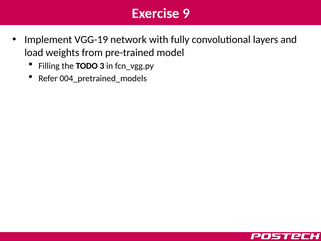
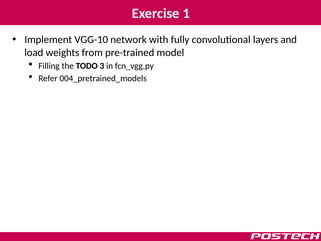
9: 9 -> 1
VGG-19: VGG-19 -> VGG-10
